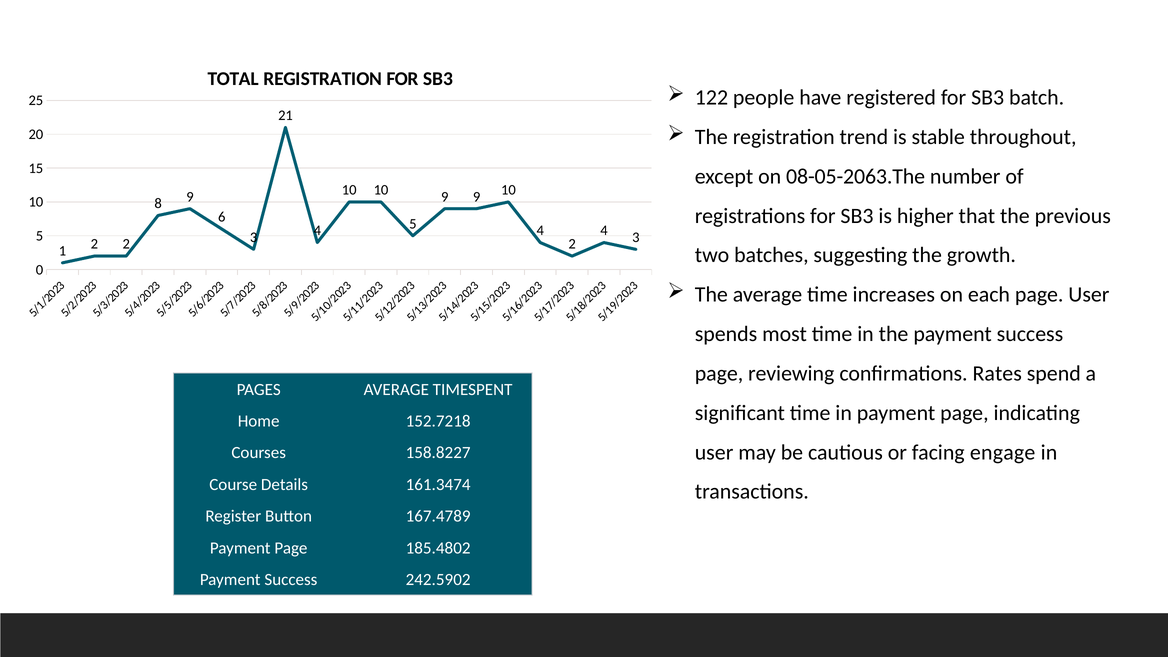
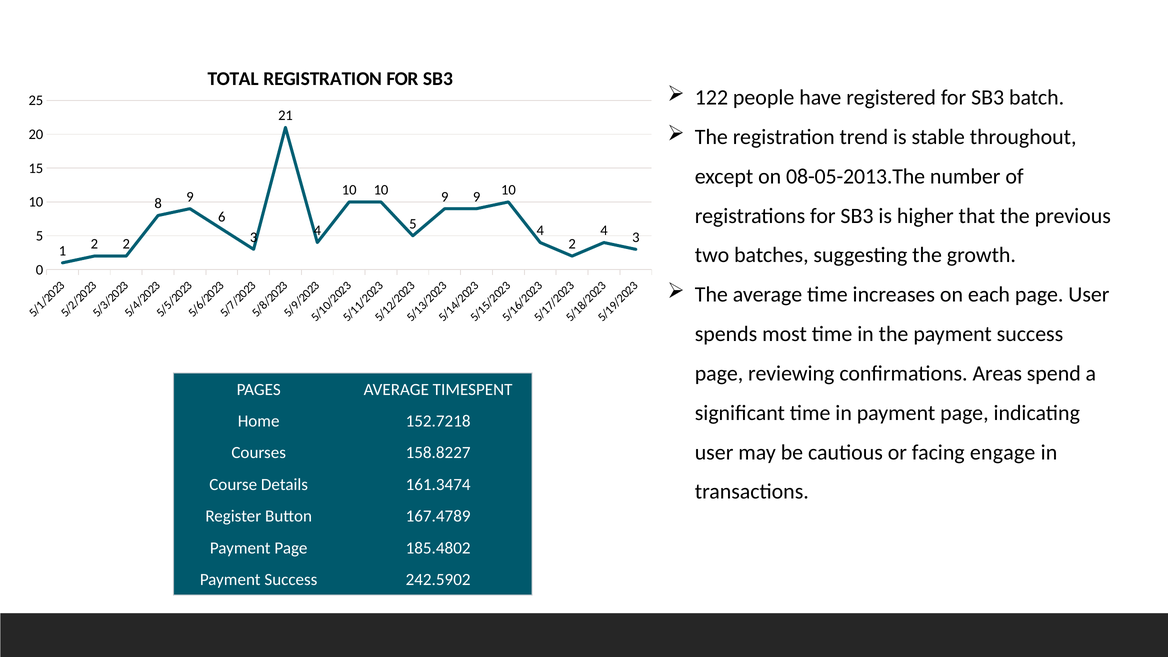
08-05-2063.The: 08-05-2063.The -> 08-05-2013.The
Rates: Rates -> Areas
